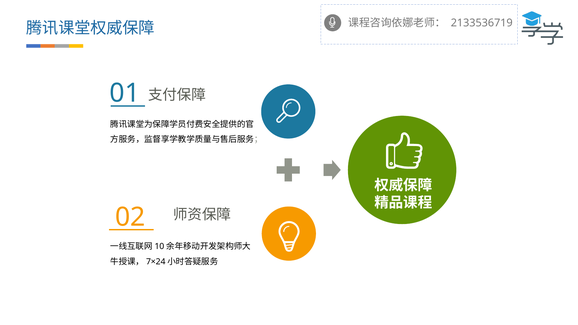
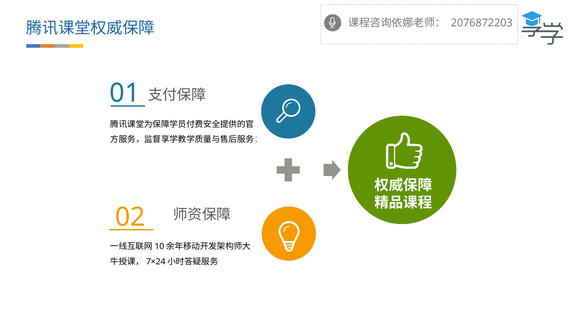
2133536719: 2133536719 -> 2076872203
